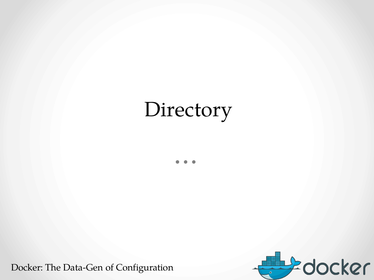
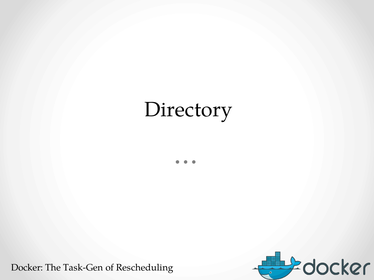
Data-Gen: Data-Gen -> Task-Gen
Configuration: Configuration -> Rescheduling
